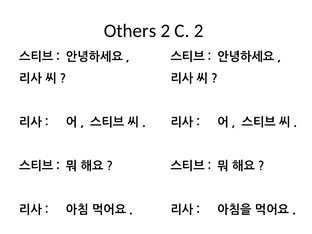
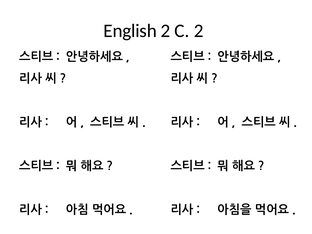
Others: Others -> English
